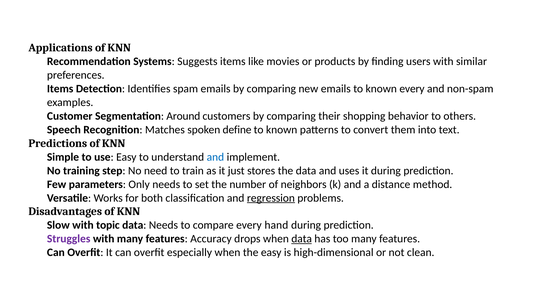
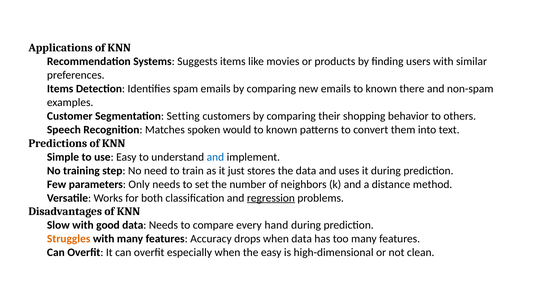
known every: every -> there
Around: Around -> Setting
define: define -> would
topic: topic -> good
Struggles colour: purple -> orange
data at (302, 239) underline: present -> none
